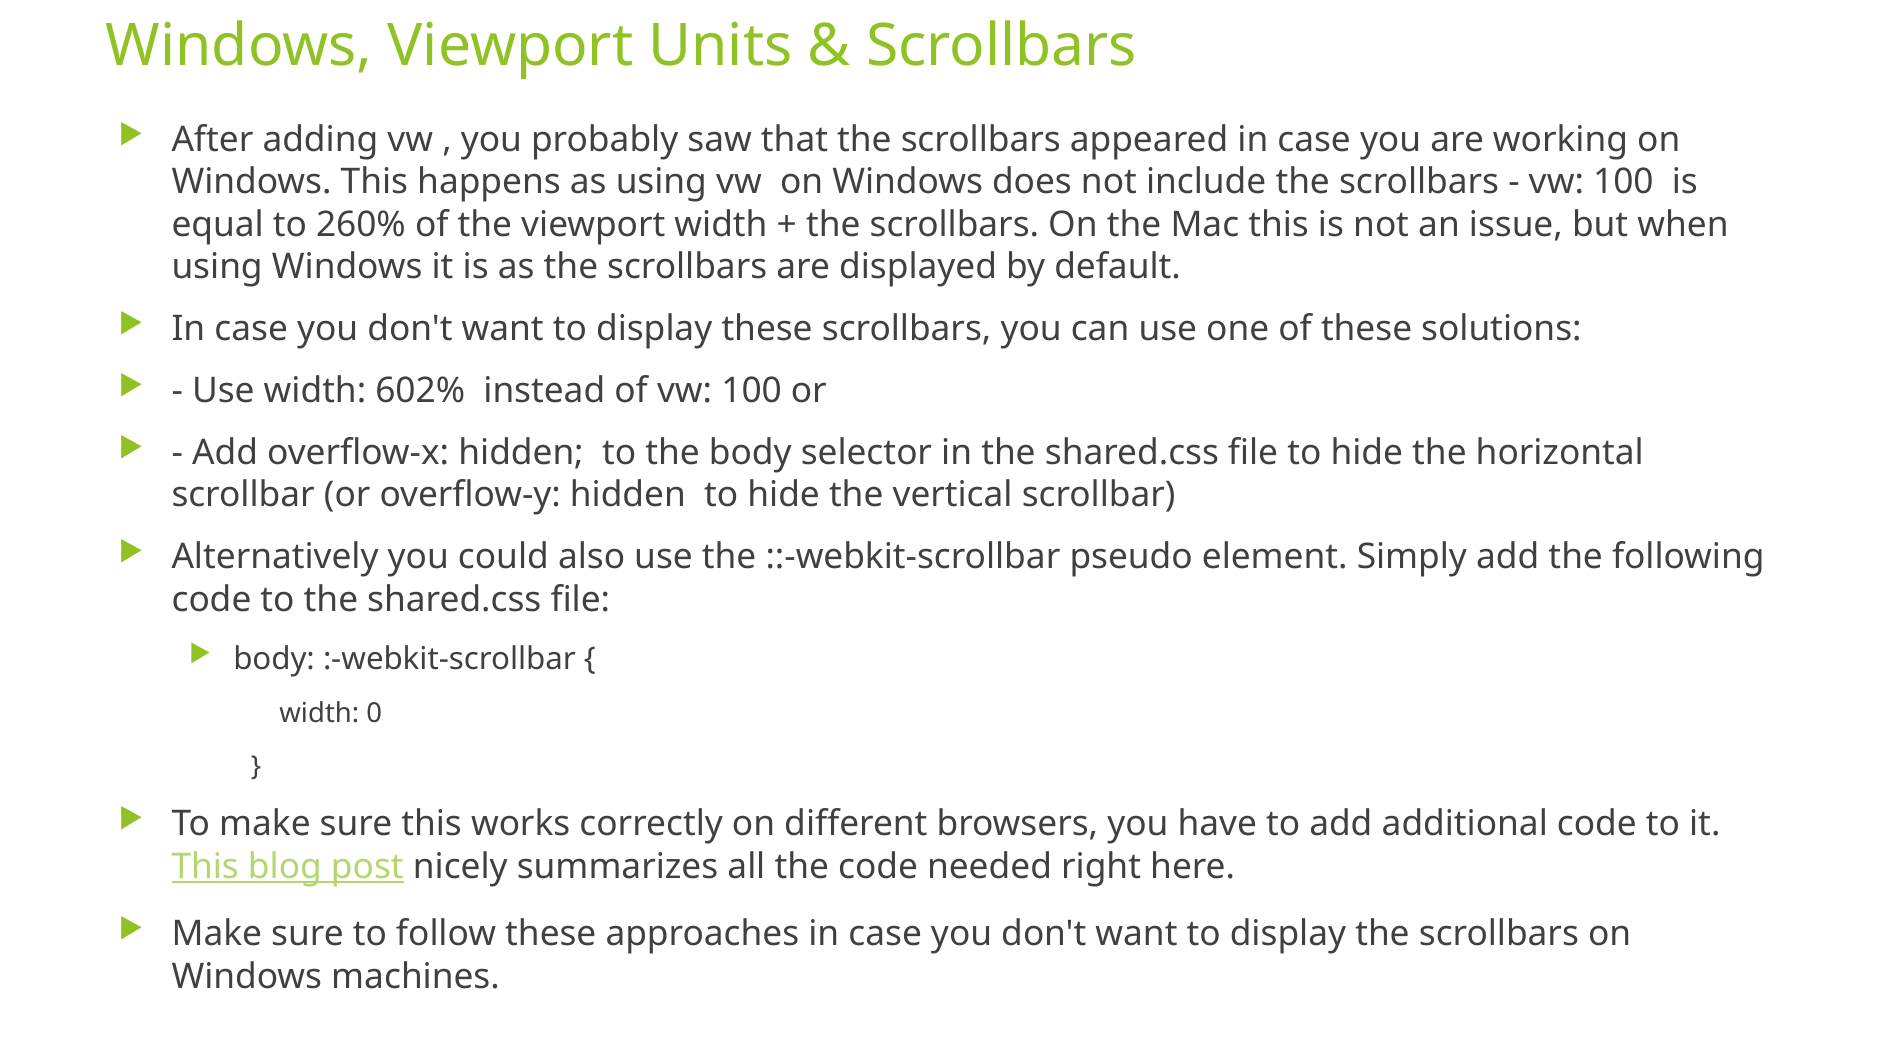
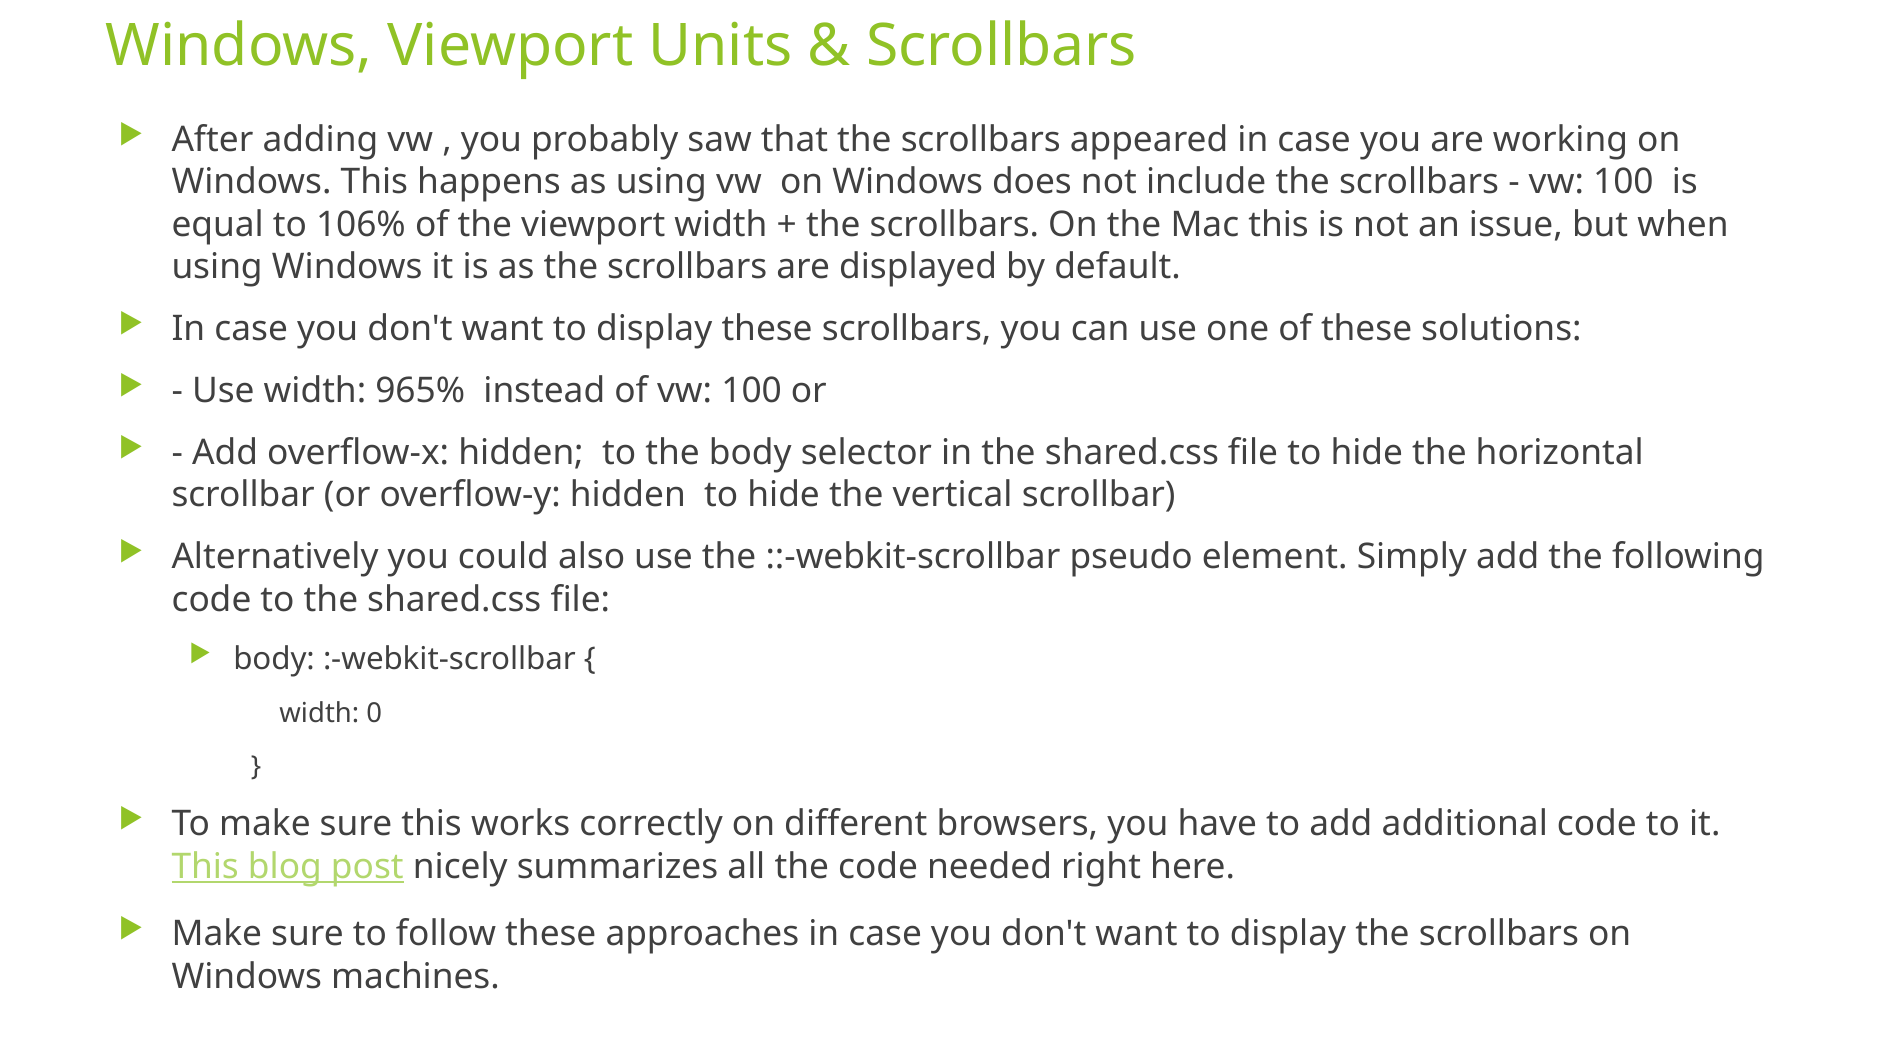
260%: 260% -> 106%
602%: 602% -> 965%
